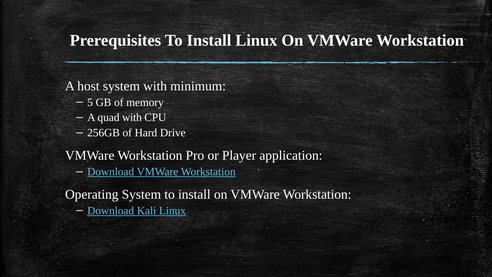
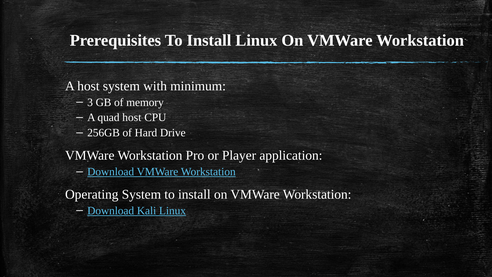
5: 5 -> 3
quad with: with -> host
